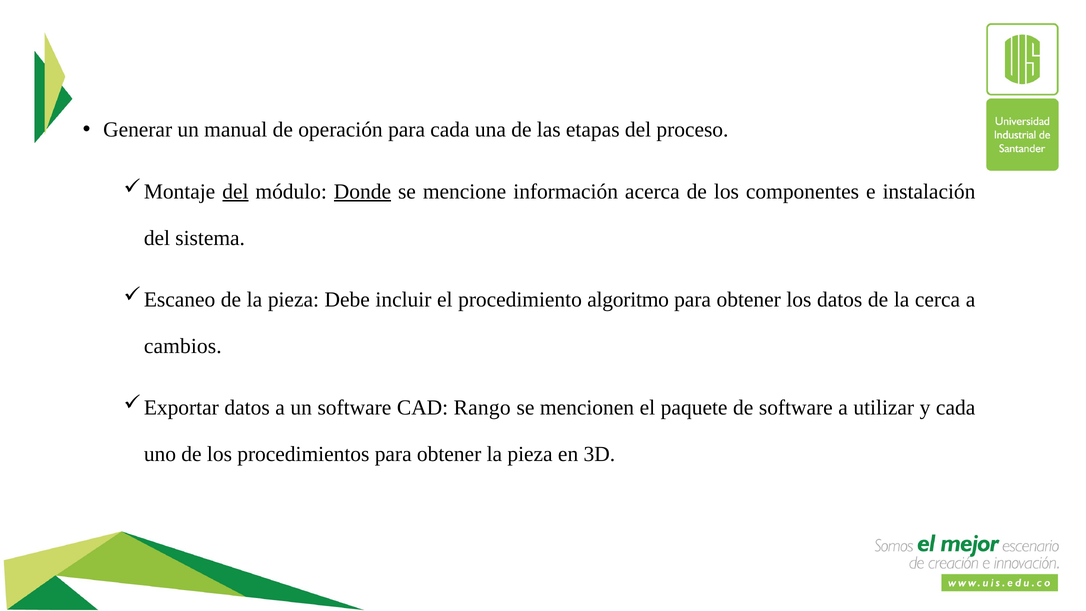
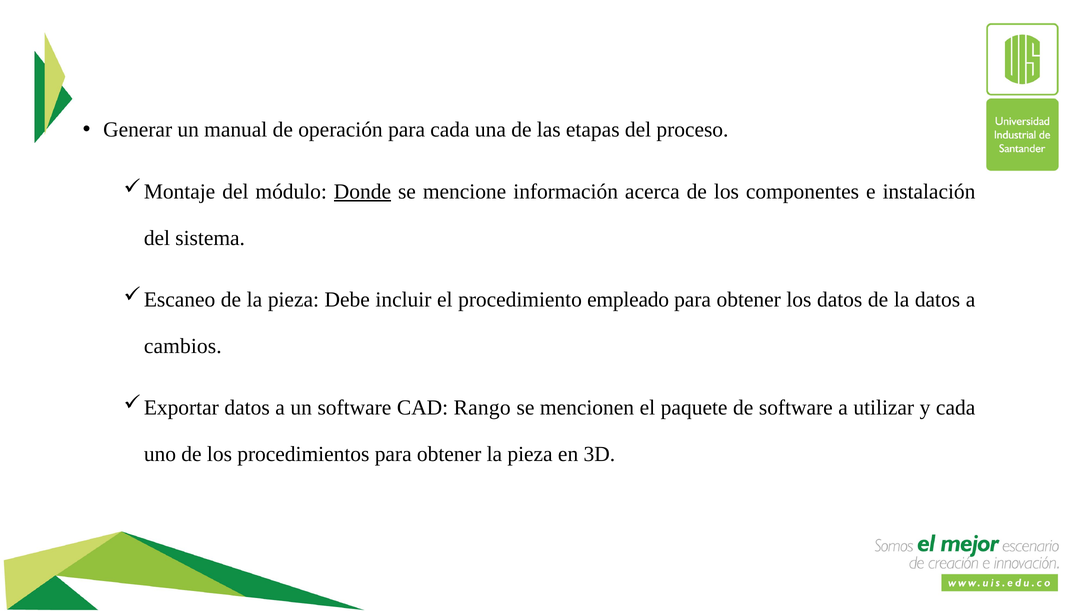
del at (235, 191) underline: present -> none
algoritmo: algoritmo -> empleado
la cerca: cerca -> datos
